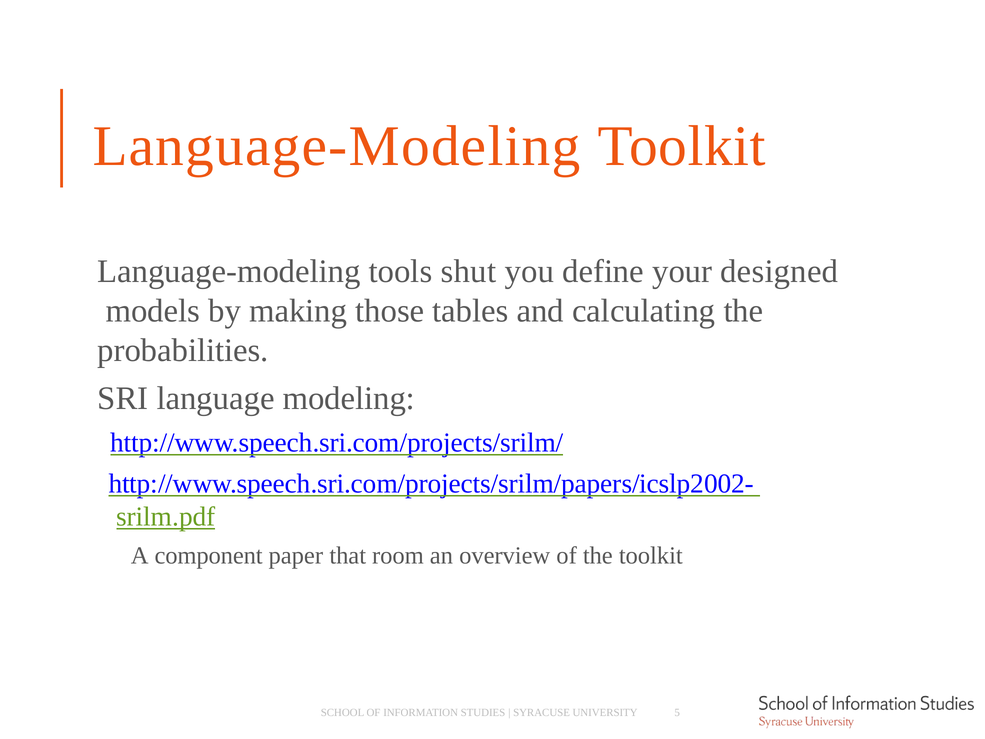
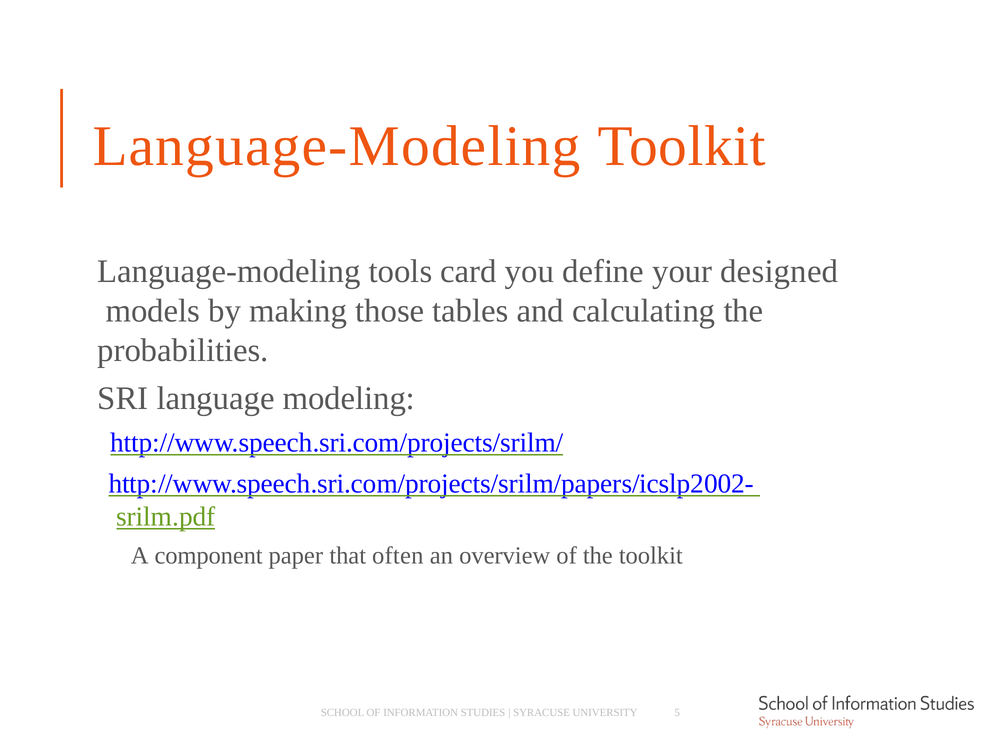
shut: shut -> card
room: room -> often
